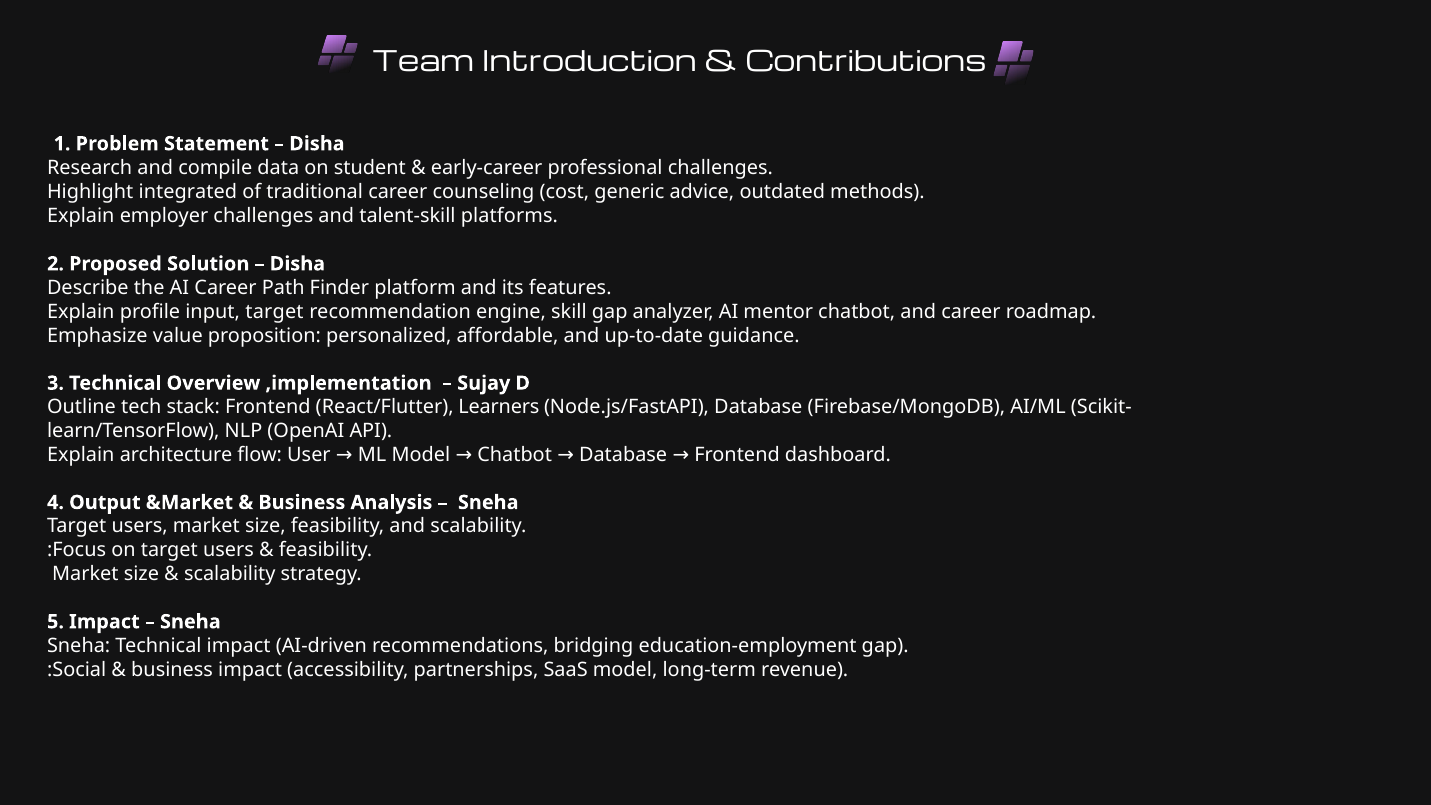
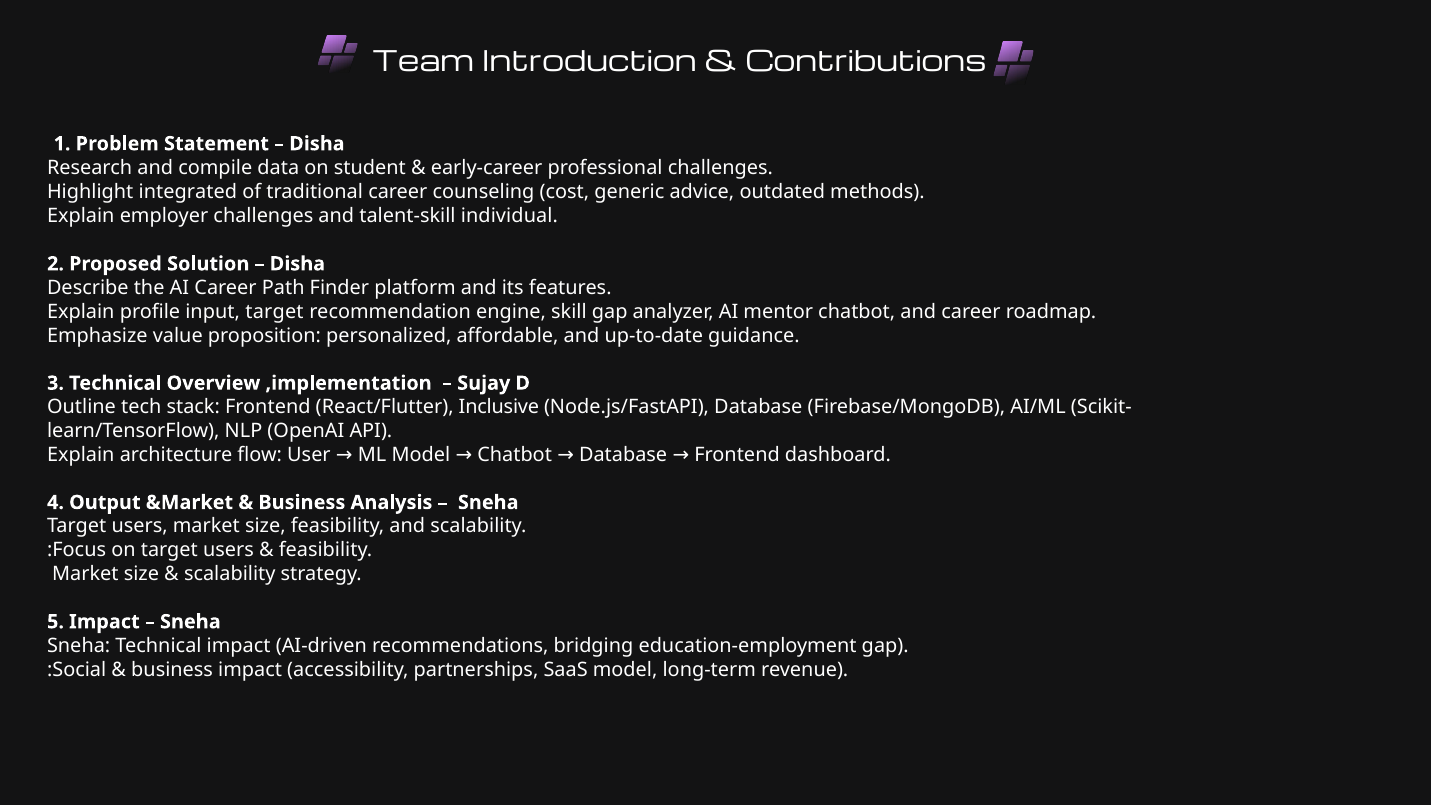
platforms: platforms -> individual
Learners: Learners -> Inclusive
